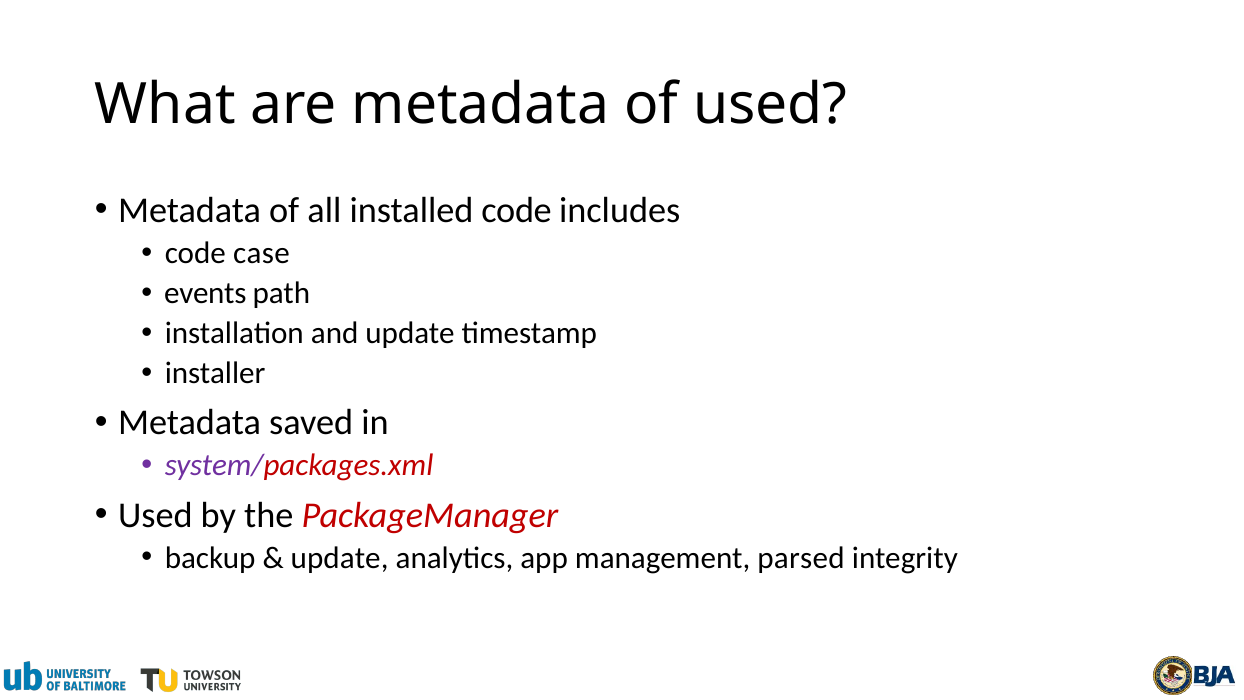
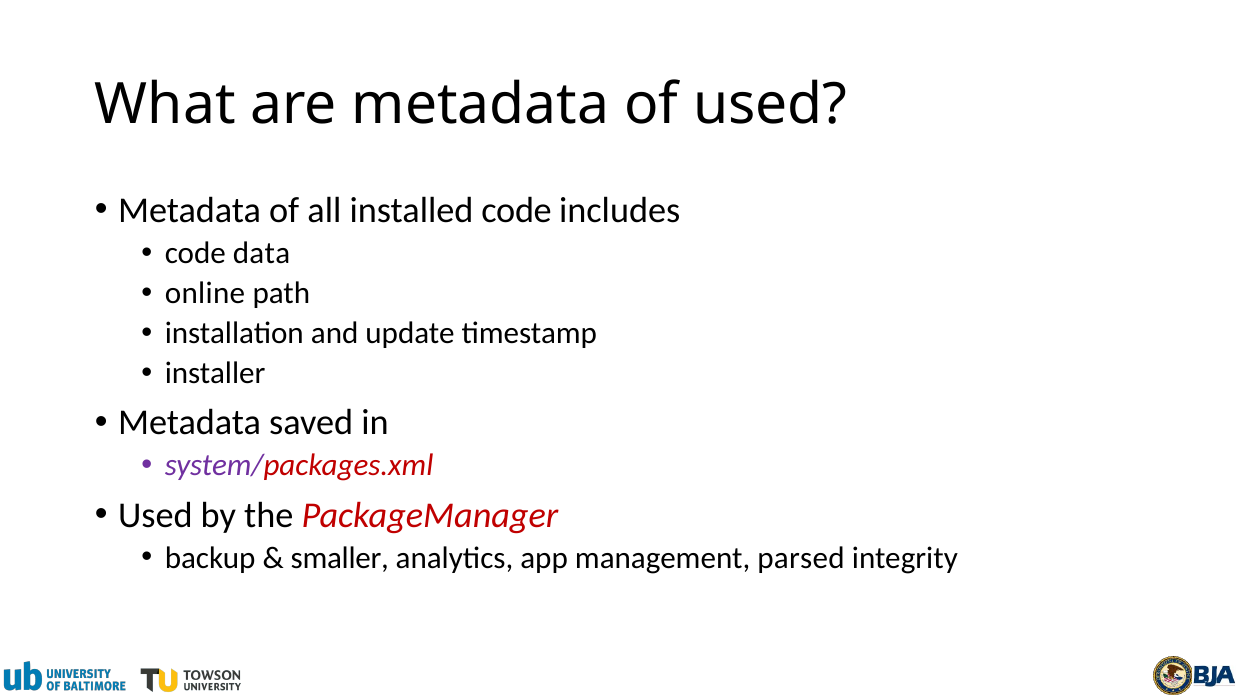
case: case -> data
events: events -> online
update at (340, 558): update -> smaller
